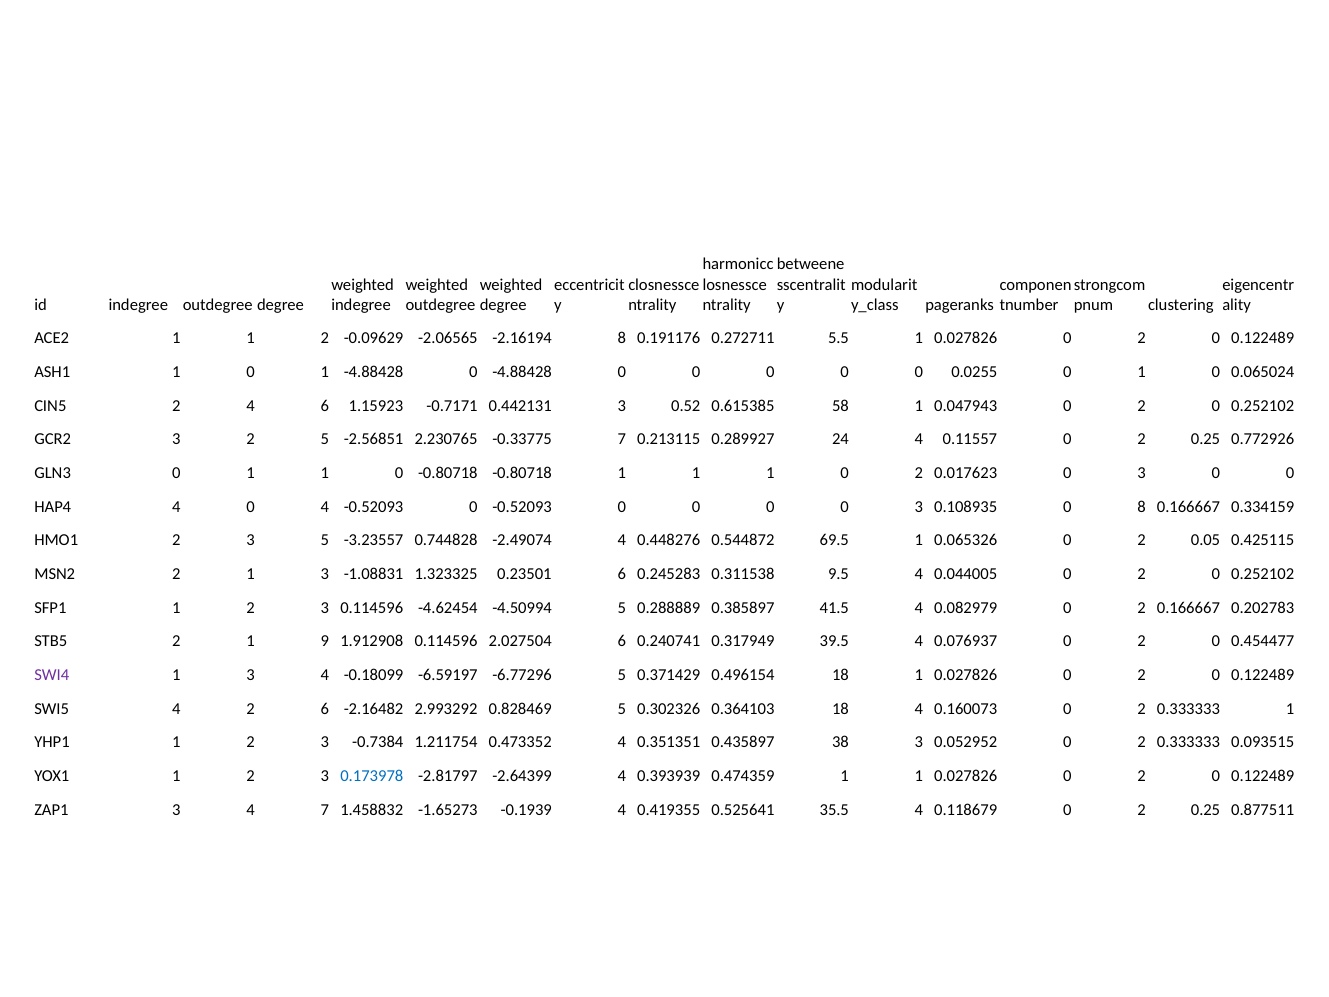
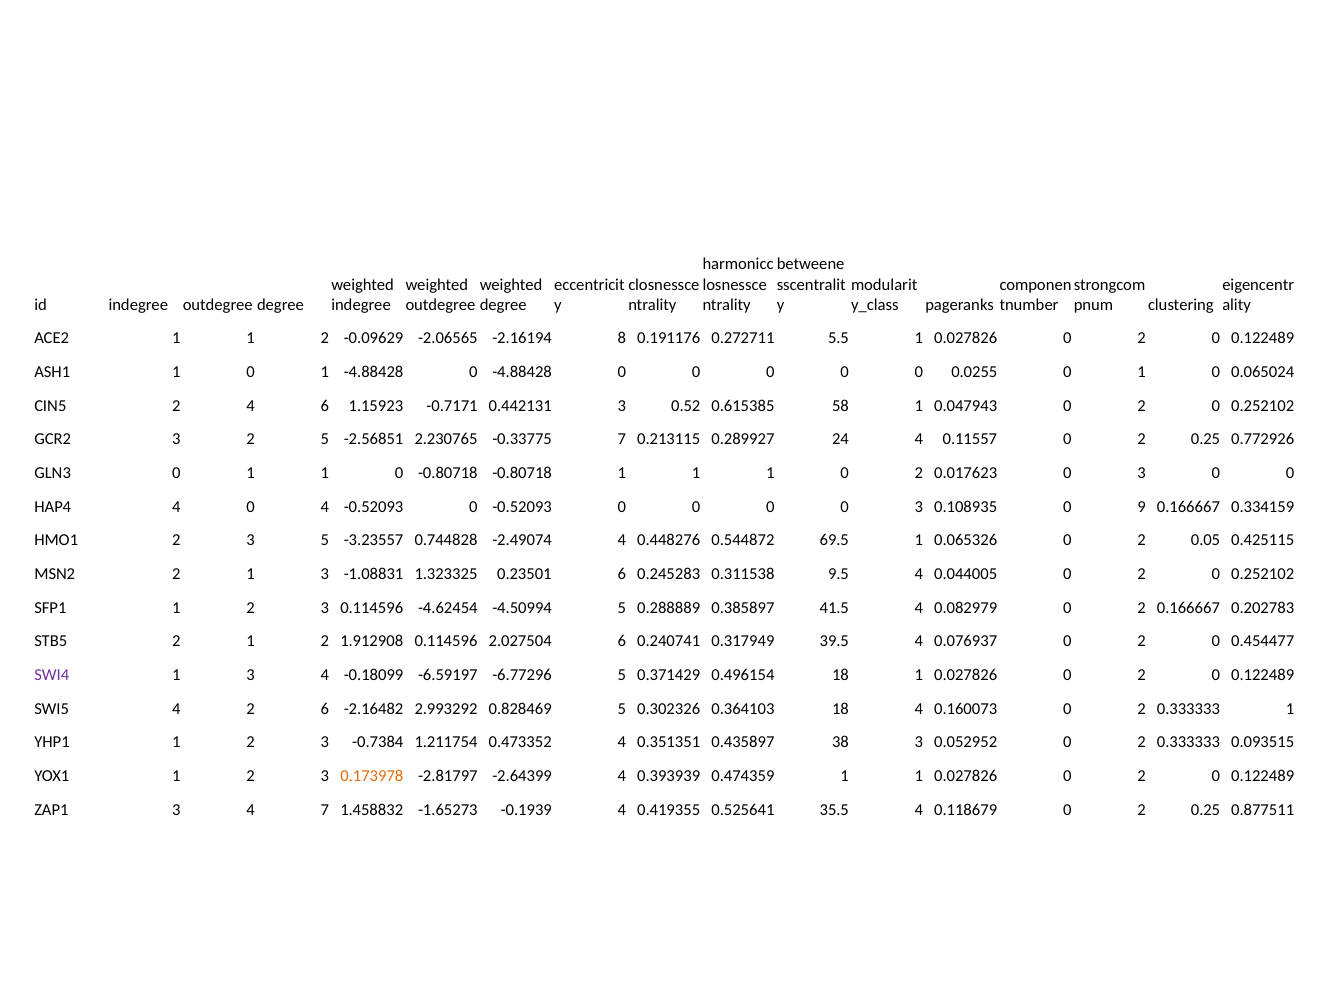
0 8: 8 -> 9
2 1 9: 9 -> 2
0.173978 colour: blue -> orange
